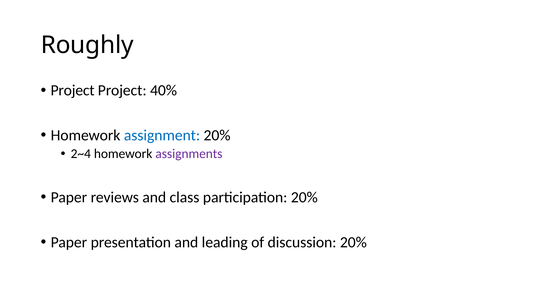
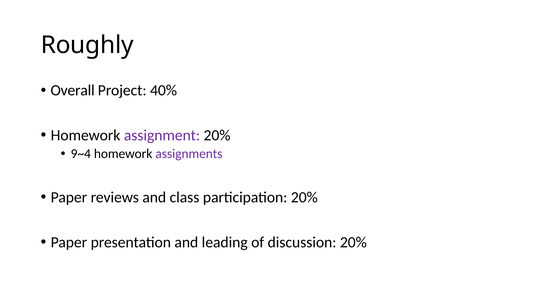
Project at (73, 90): Project -> Overall
assignment colour: blue -> purple
2~4: 2~4 -> 9~4
